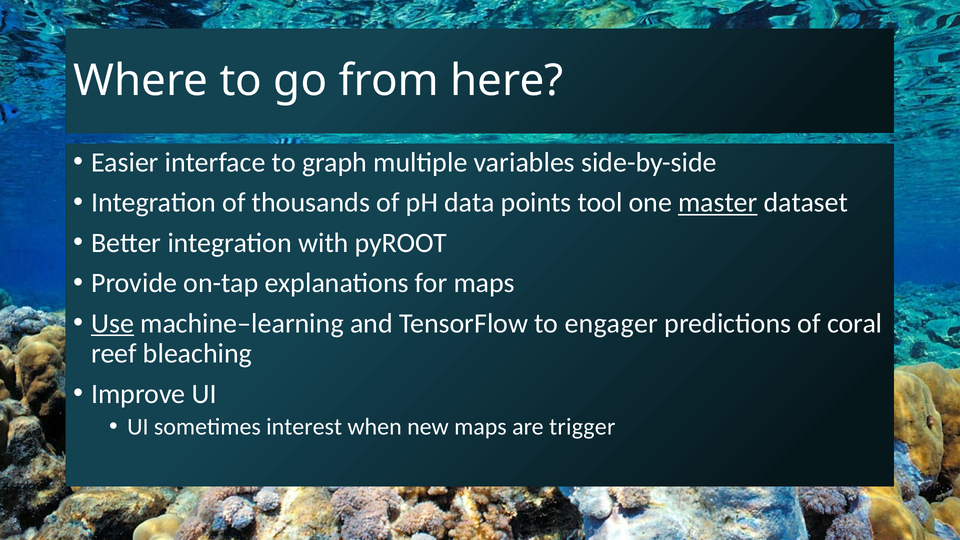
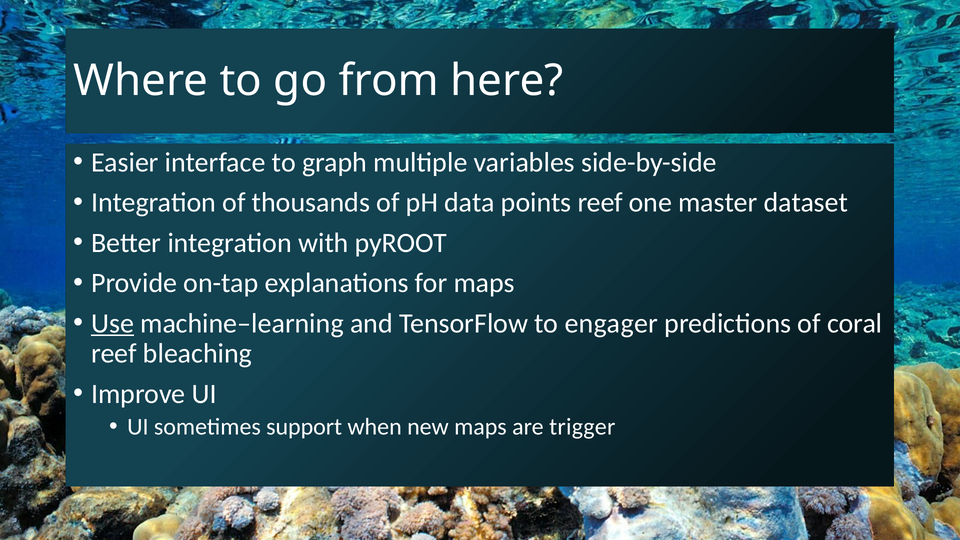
points tool: tool -> reef
master underline: present -> none
interest: interest -> support
